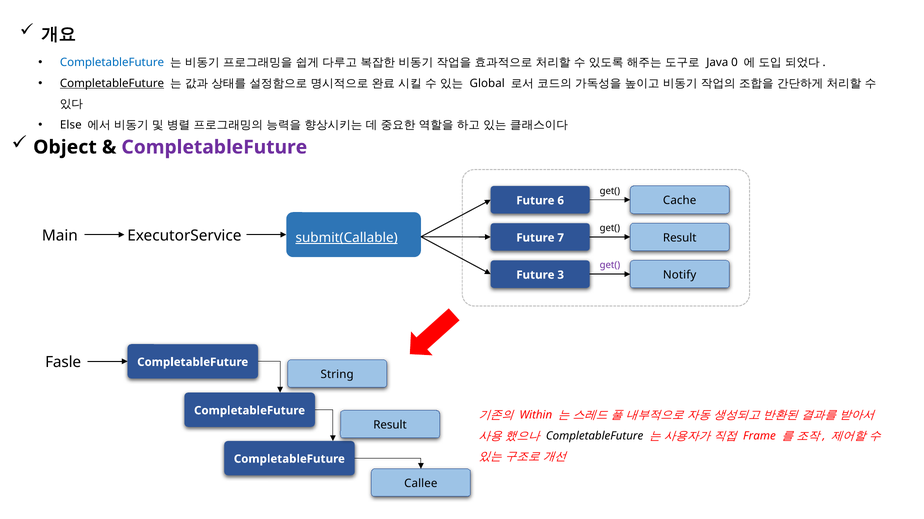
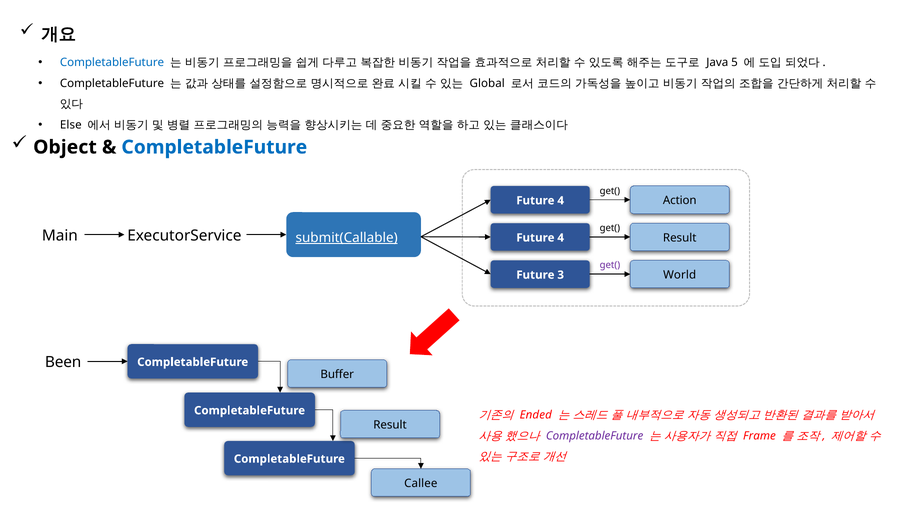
0: 0 -> 5
CompletableFuture at (112, 83) underline: present -> none
CompletableFuture at (214, 147) colour: purple -> blue
Cache: Cache -> Action
6 at (561, 201): 6 -> 4
7 at (561, 238): 7 -> 4
Notify: Notify -> World
Fasle: Fasle -> Been
String: String -> Buffer
Within: Within -> Ended
CompletableFuture at (595, 436) colour: black -> purple
